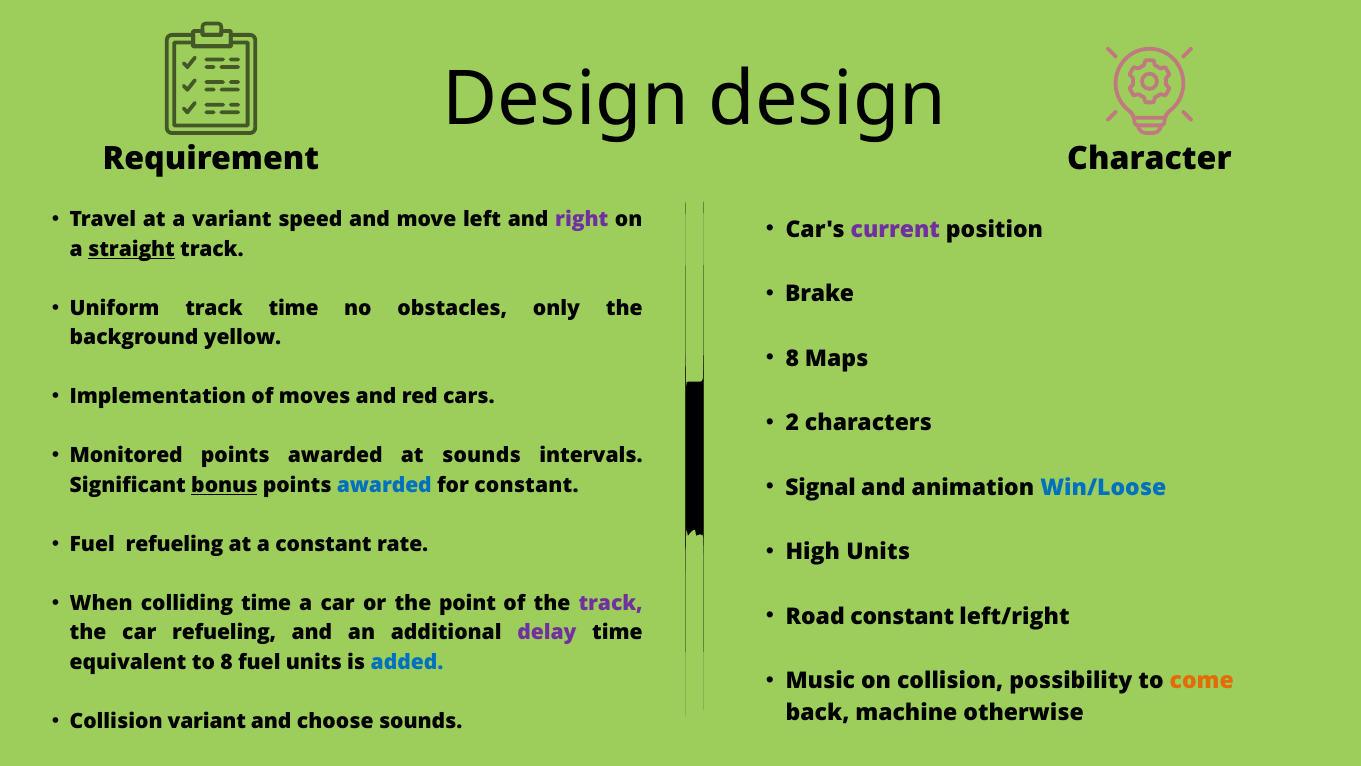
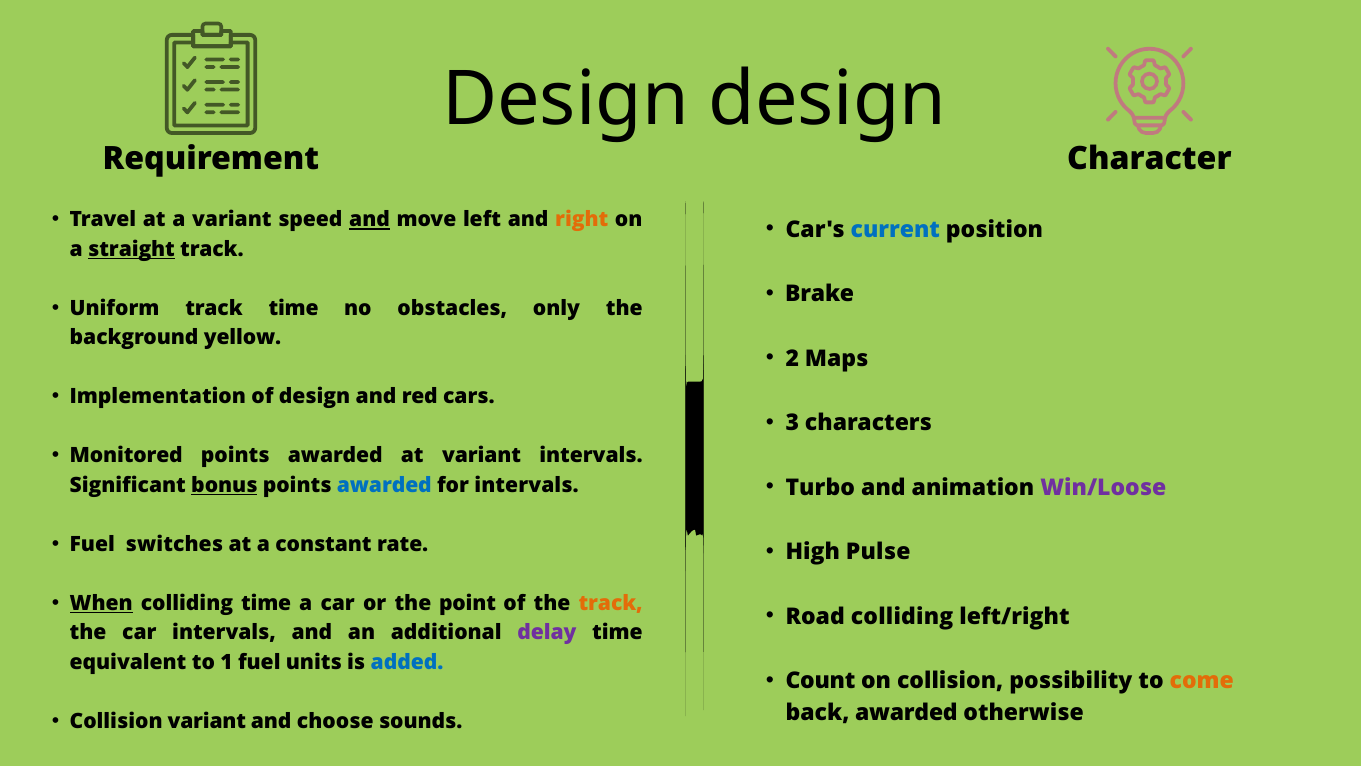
and at (370, 220) underline: none -> present
right colour: purple -> orange
current colour: purple -> blue
8 at (792, 358): 8 -> 2
of moves: moves -> design
2: 2 -> 3
at sounds: sounds -> variant
Signal: Signal -> Turbo
Win/Loose colour: blue -> purple
for constant: constant -> intervals
Fuel refueling: refueling -> switches
High Units: Units -> Pulse
When underline: none -> present
track at (611, 603) colour: purple -> orange
Road constant: constant -> colliding
car refueling: refueling -> intervals
to 8: 8 -> 1
Music: Music -> Count
back machine: machine -> awarded
